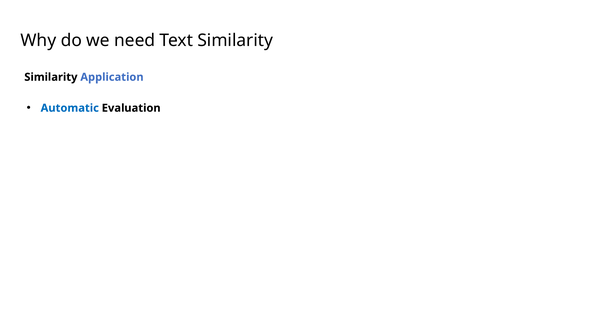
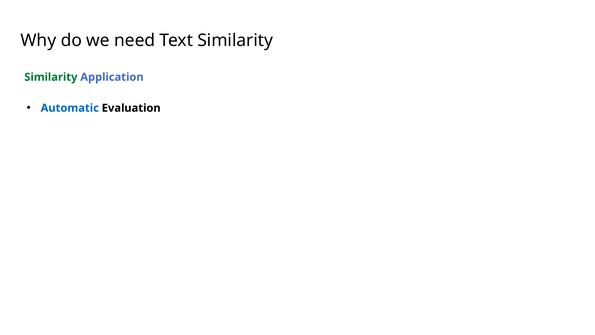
Similarity at (51, 77) colour: black -> green
